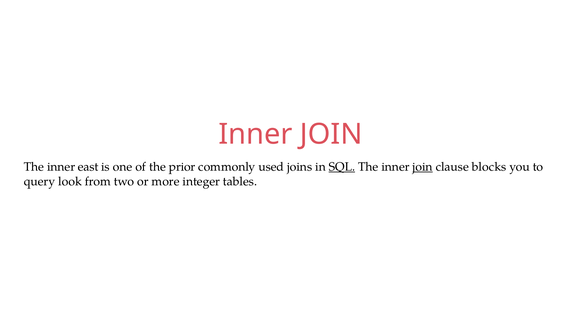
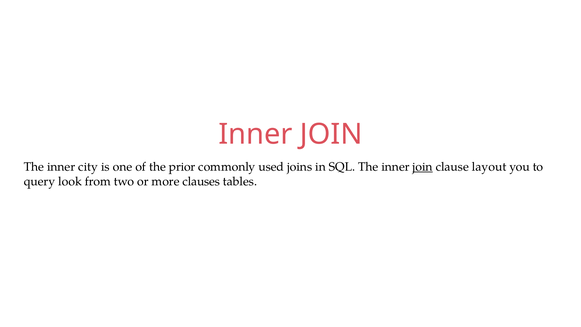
east: east -> city
SQL underline: present -> none
blocks: blocks -> layout
integer: integer -> clauses
